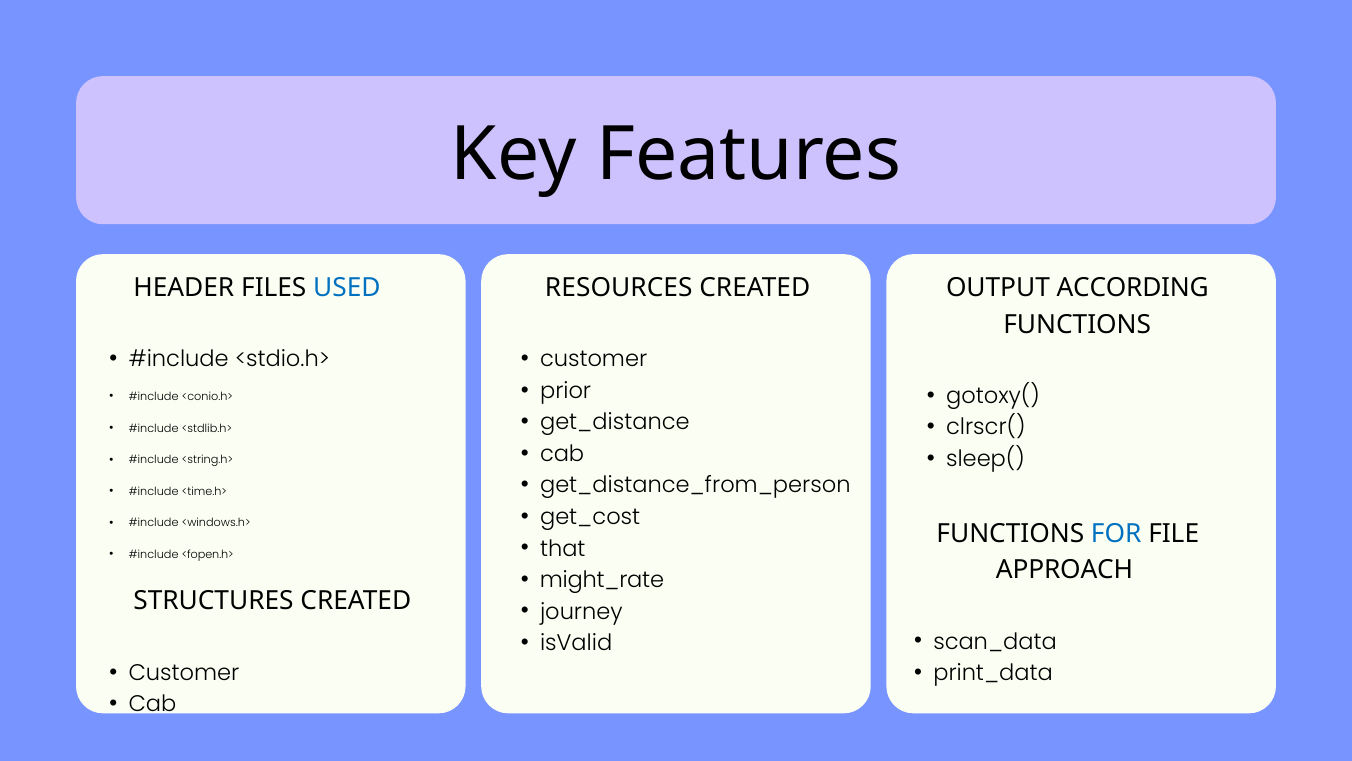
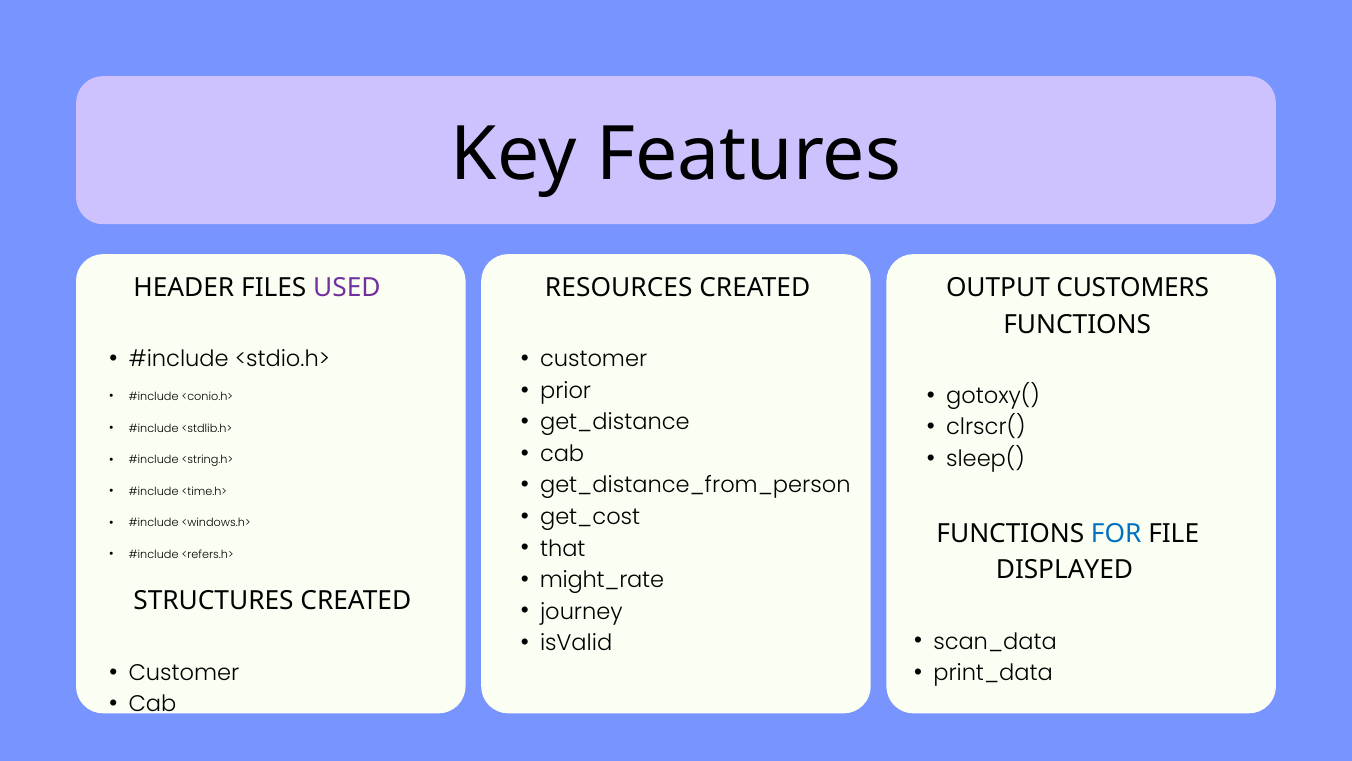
ACCORDING: ACCORDING -> CUSTOMERS
USED colour: blue -> purple
<fopen.h>: <fopen.h> -> <refers.h>
APPROACH: APPROACH -> DISPLAYED
